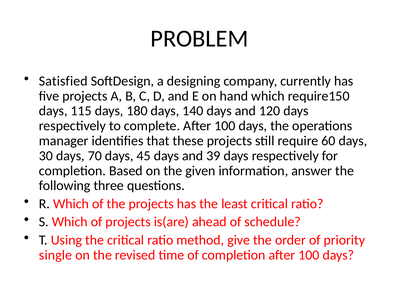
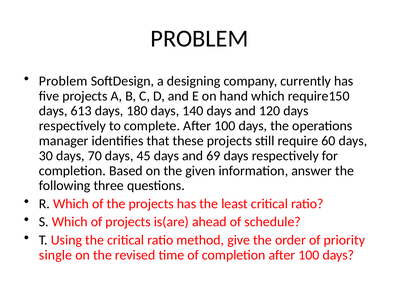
Satisfied at (63, 81): Satisfied -> Problem
115: 115 -> 613
39: 39 -> 69
